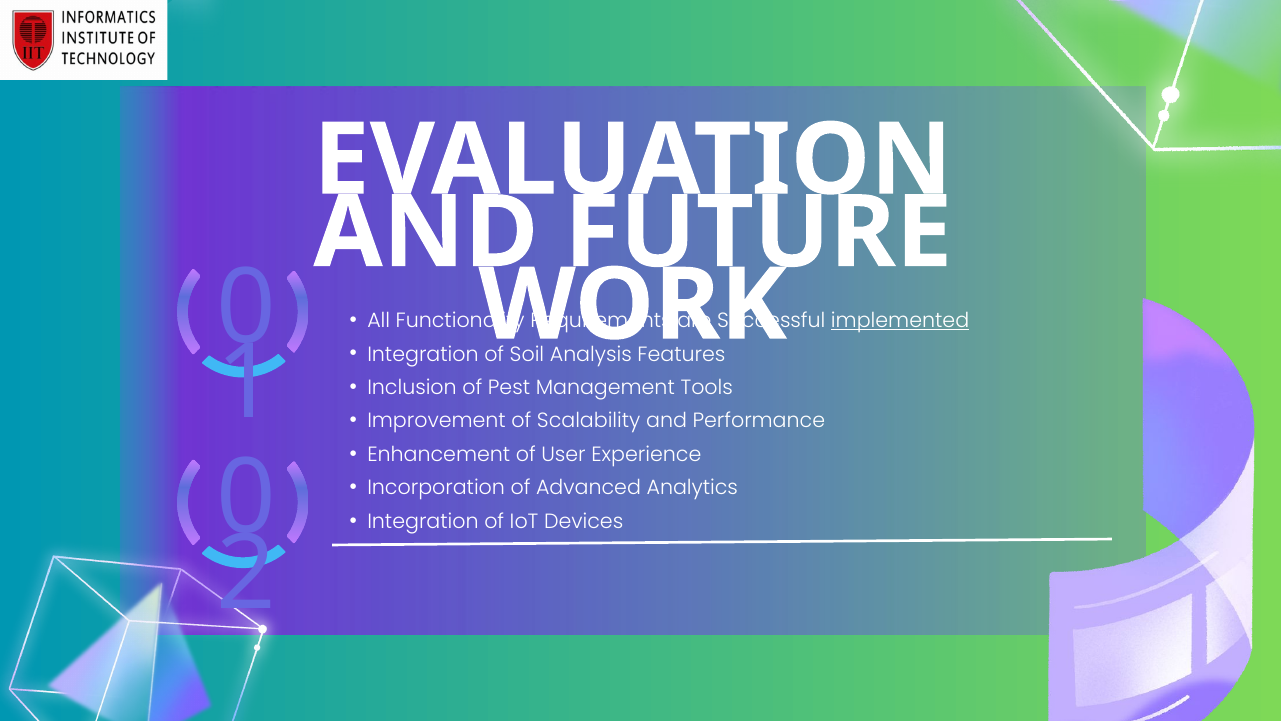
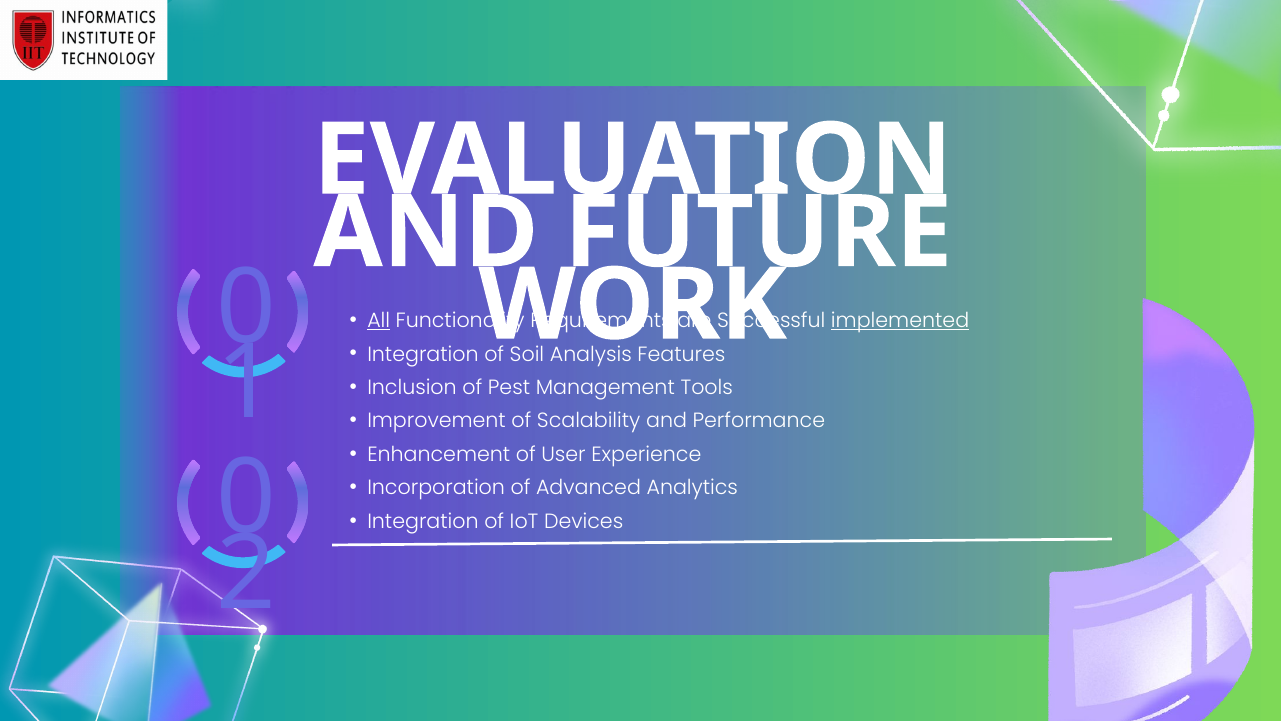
All underline: none -> present
